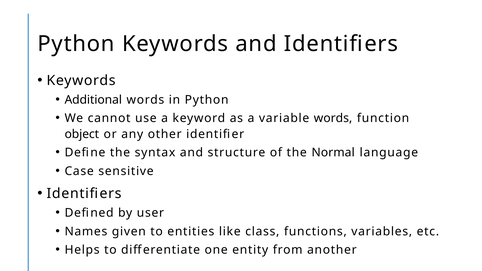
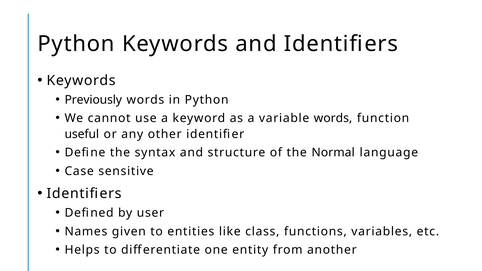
Additional: Additional -> Previously
object: object -> useful
